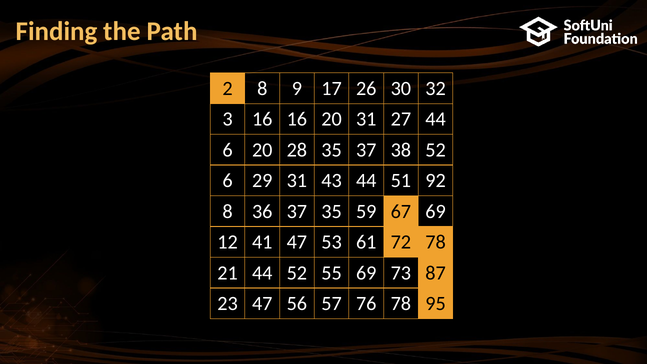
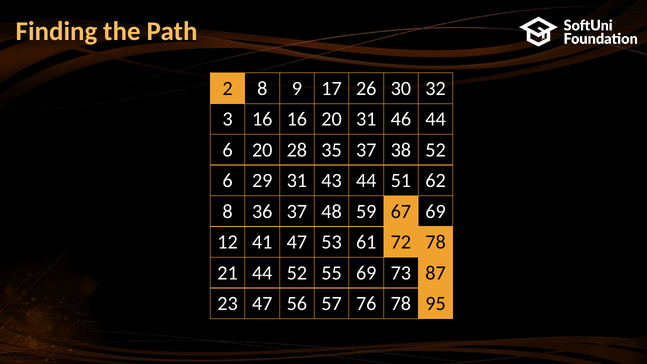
27: 27 -> 46
92: 92 -> 62
37 35: 35 -> 48
